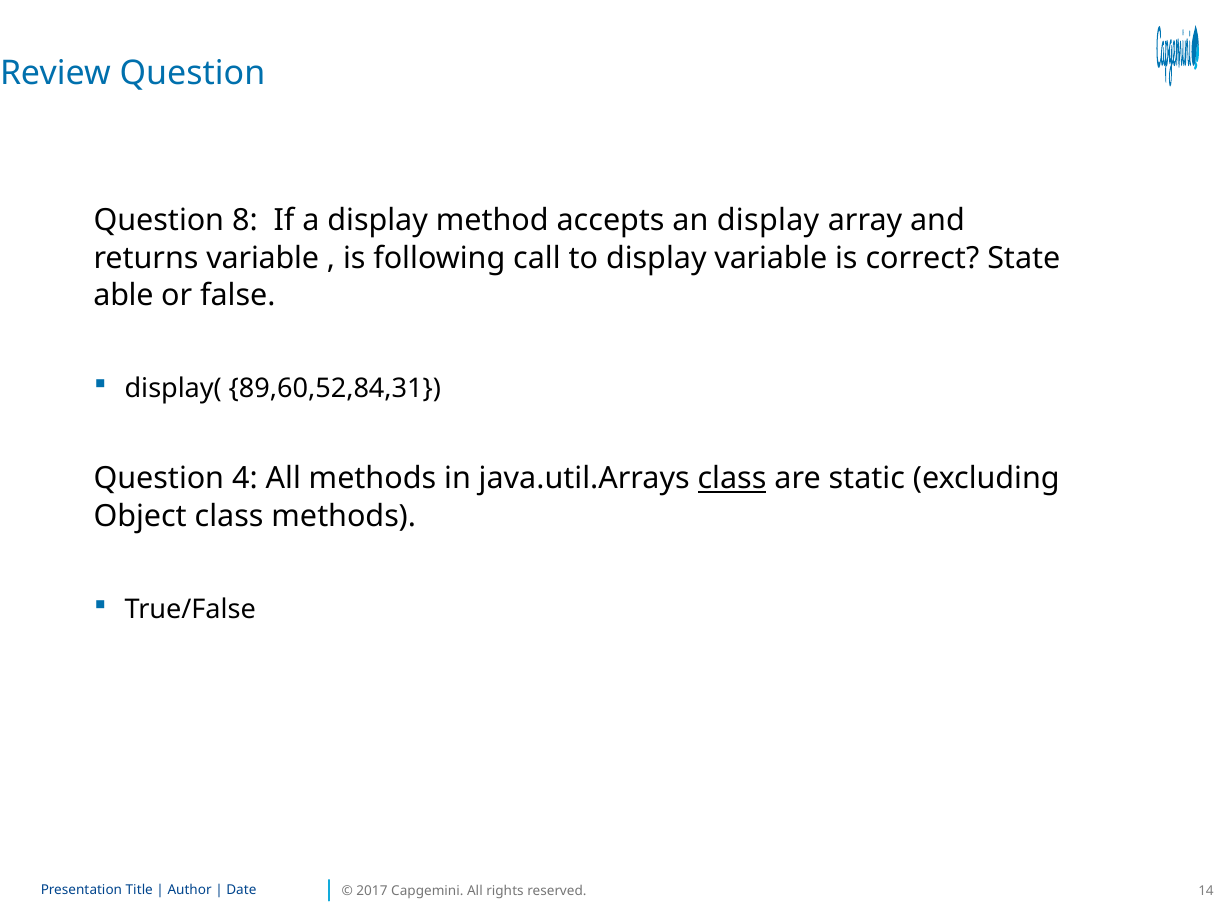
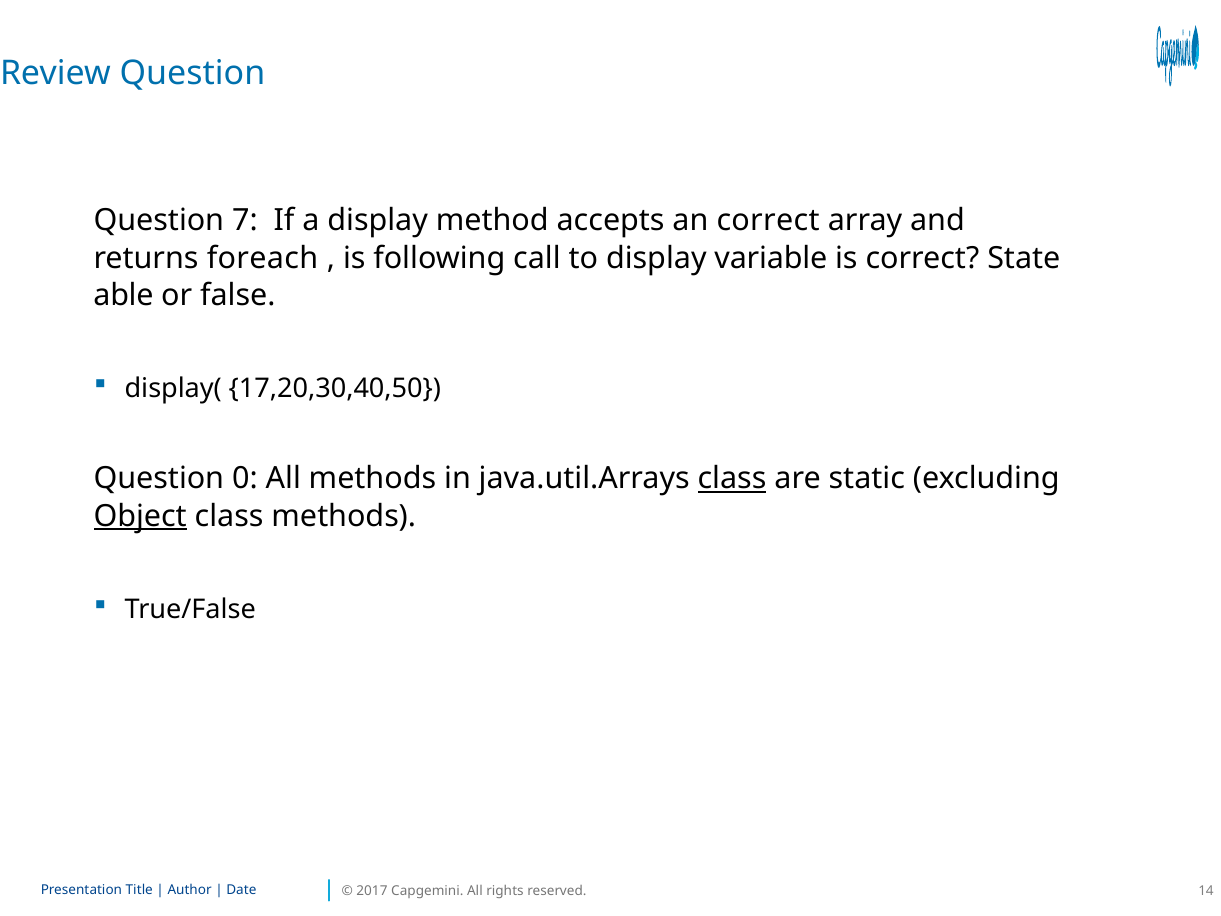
8: 8 -> 7
an display: display -> correct
returns variable: variable -> foreach
89,60,52,84,31: 89,60,52,84,31 -> 17,20,30,40,50
4: 4 -> 0
Object underline: none -> present
